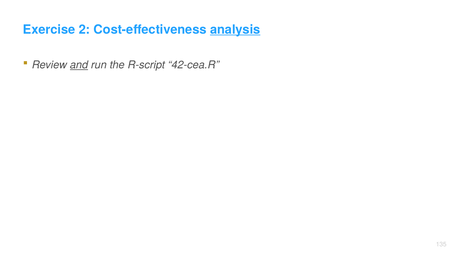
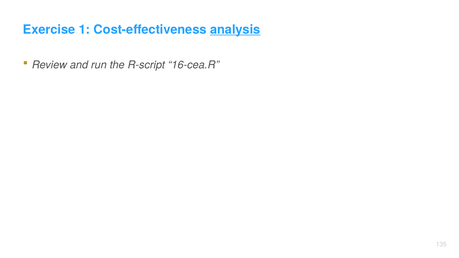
2: 2 -> 1
and underline: present -> none
42-cea.R: 42-cea.R -> 16-cea.R
